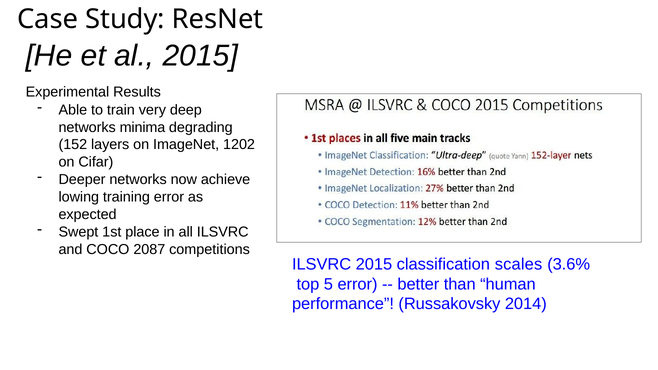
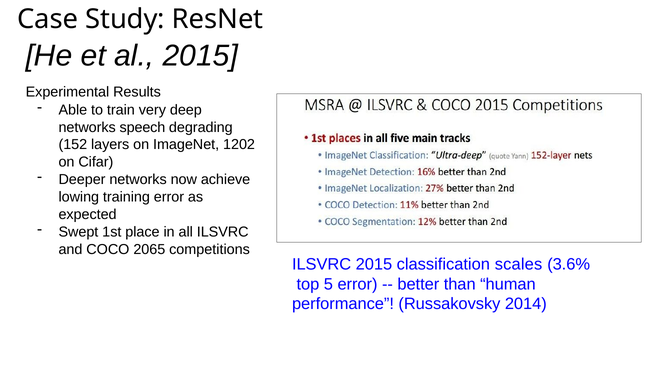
minima: minima -> speech
2087: 2087 -> 2065
